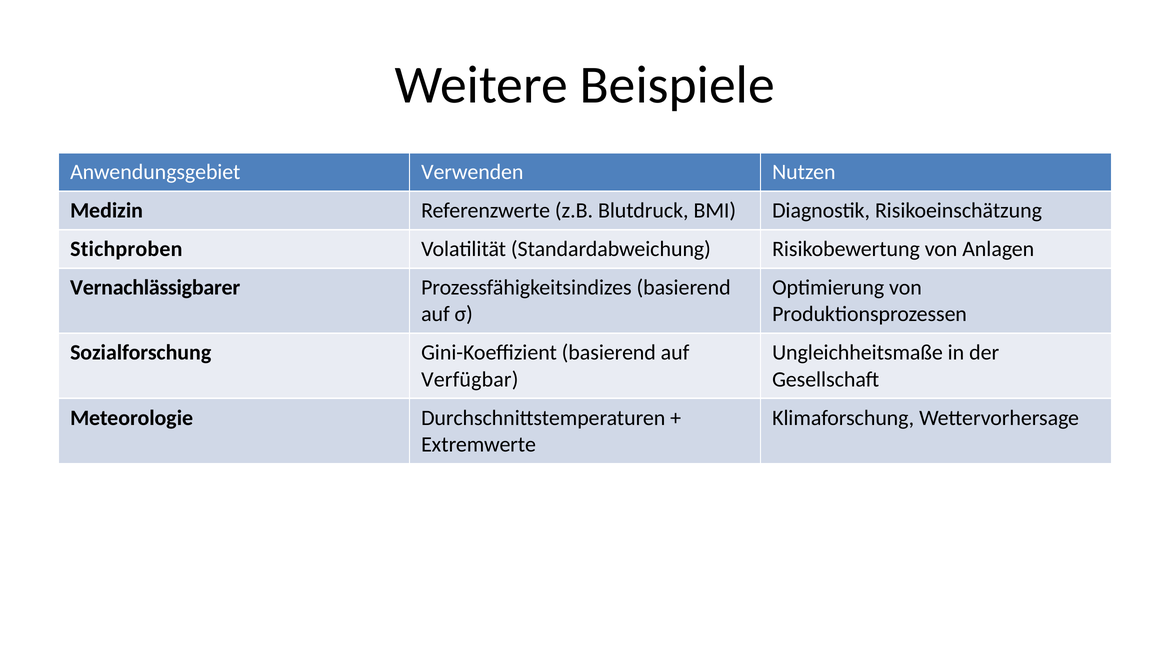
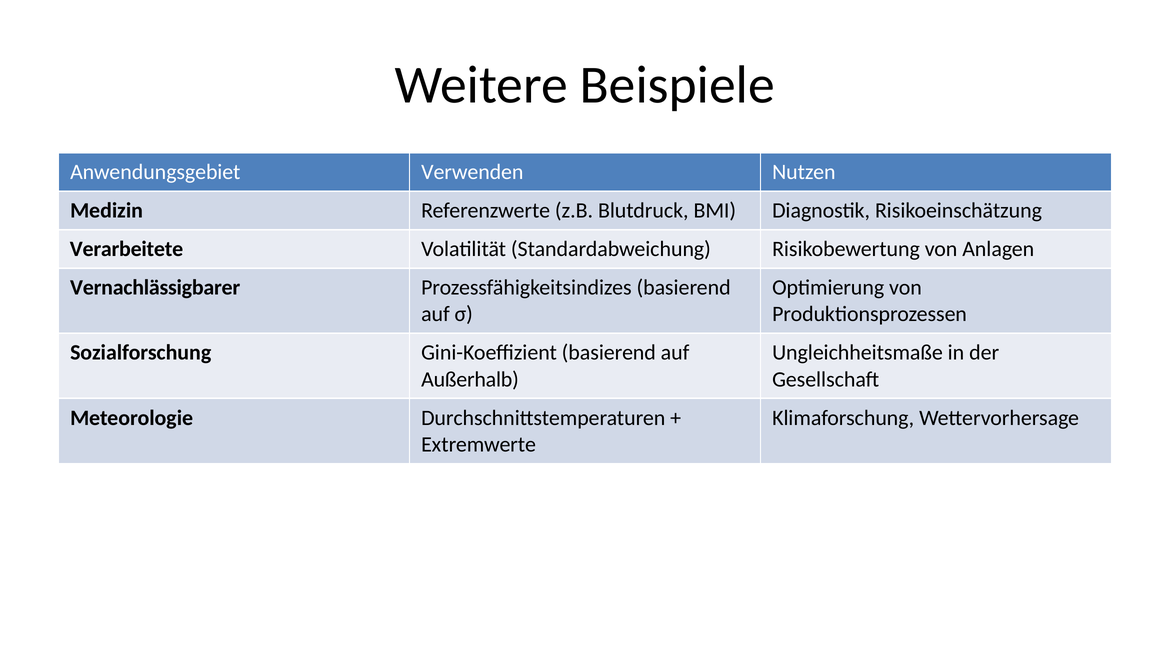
Stichproben: Stichproben -> Verarbeitete
Verfügbar: Verfügbar -> Außerhalb
